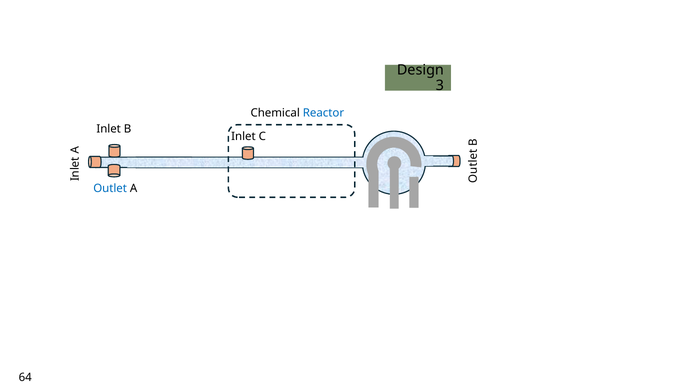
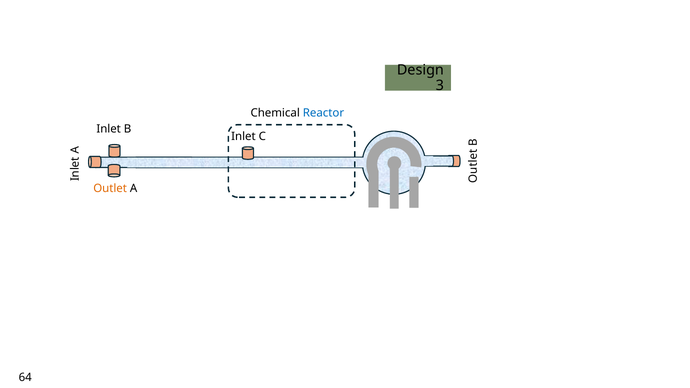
Outlet colour: blue -> orange
